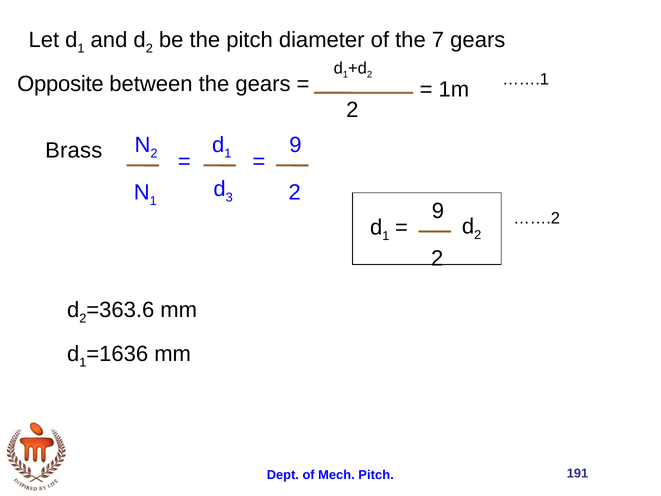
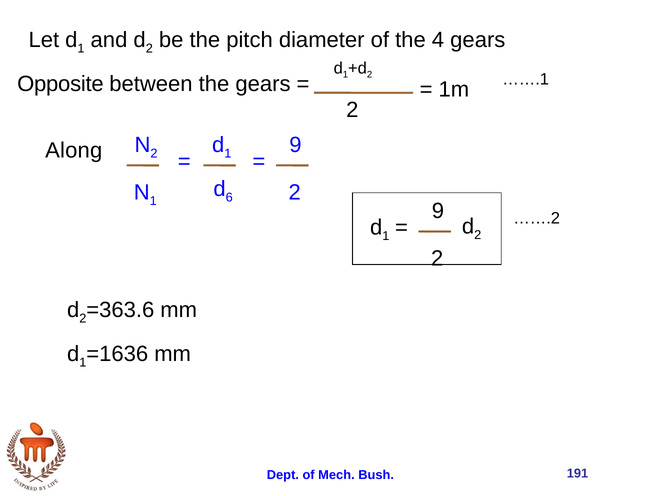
7: 7 -> 4
Brass: Brass -> Along
3: 3 -> 6
Mech Pitch: Pitch -> Bush
